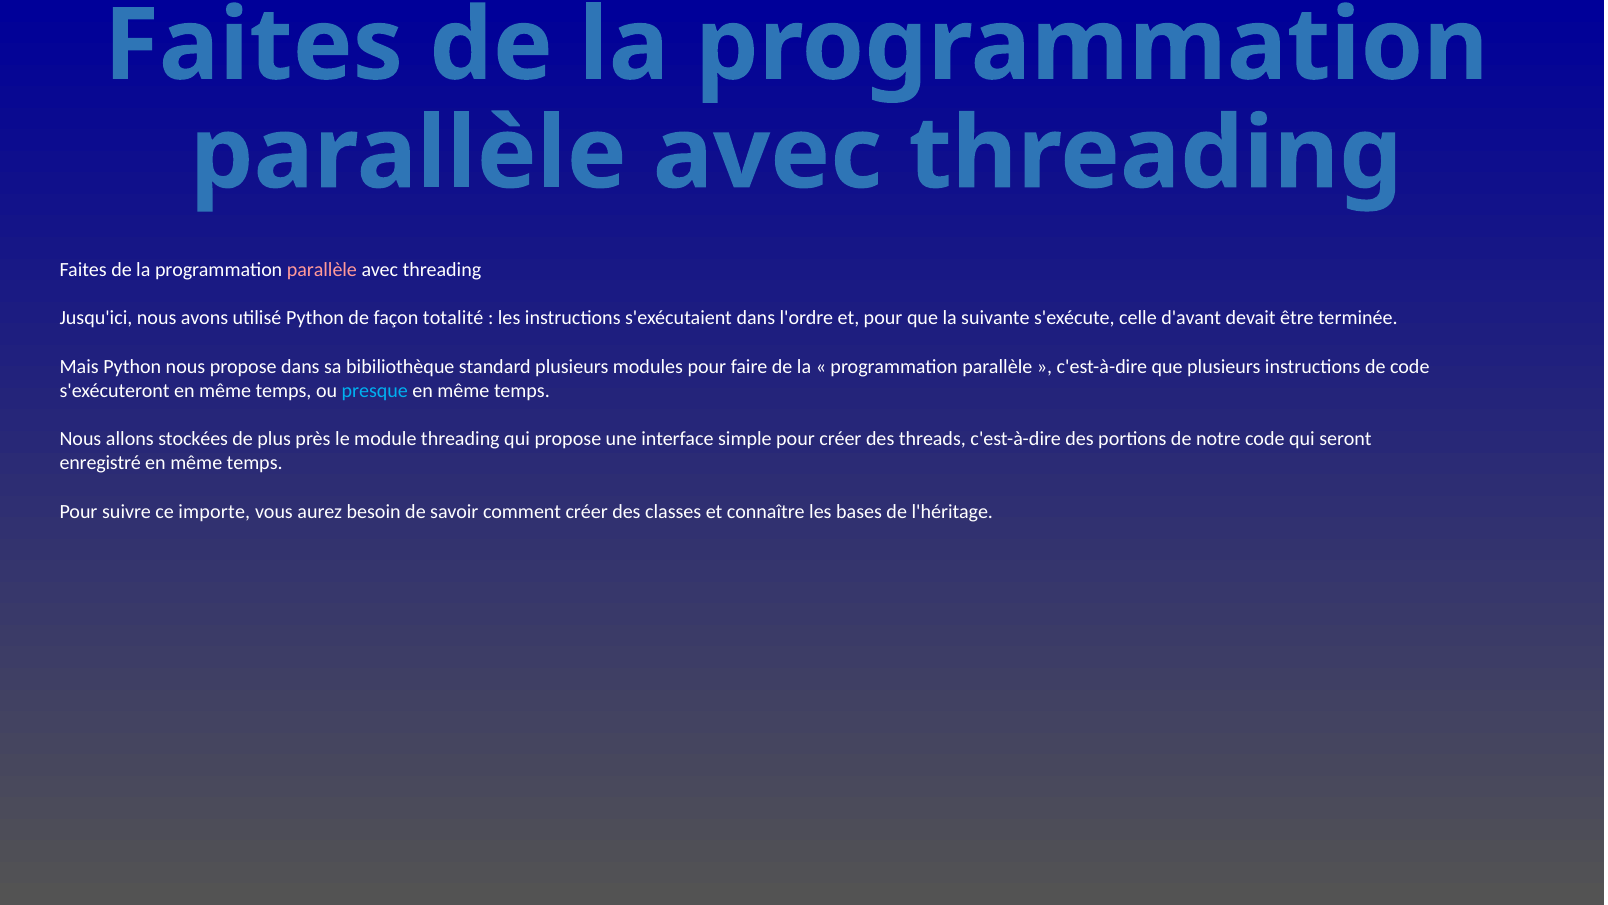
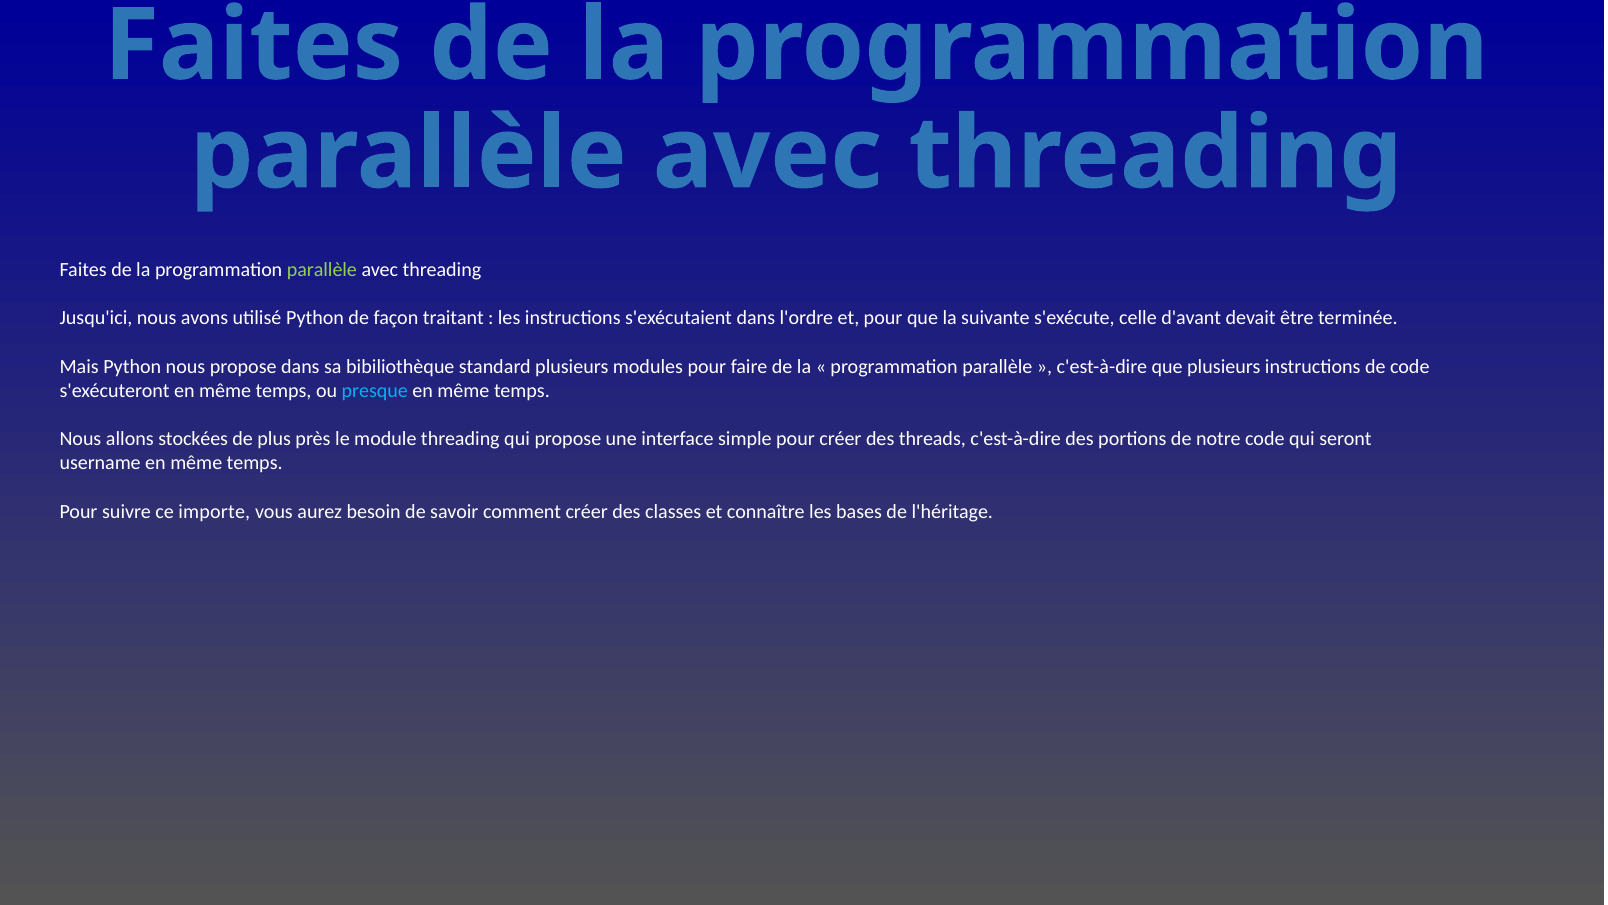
parallèle at (322, 270) colour: pink -> light green
totalité: totalité -> traitant
enregistré: enregistré -> username
